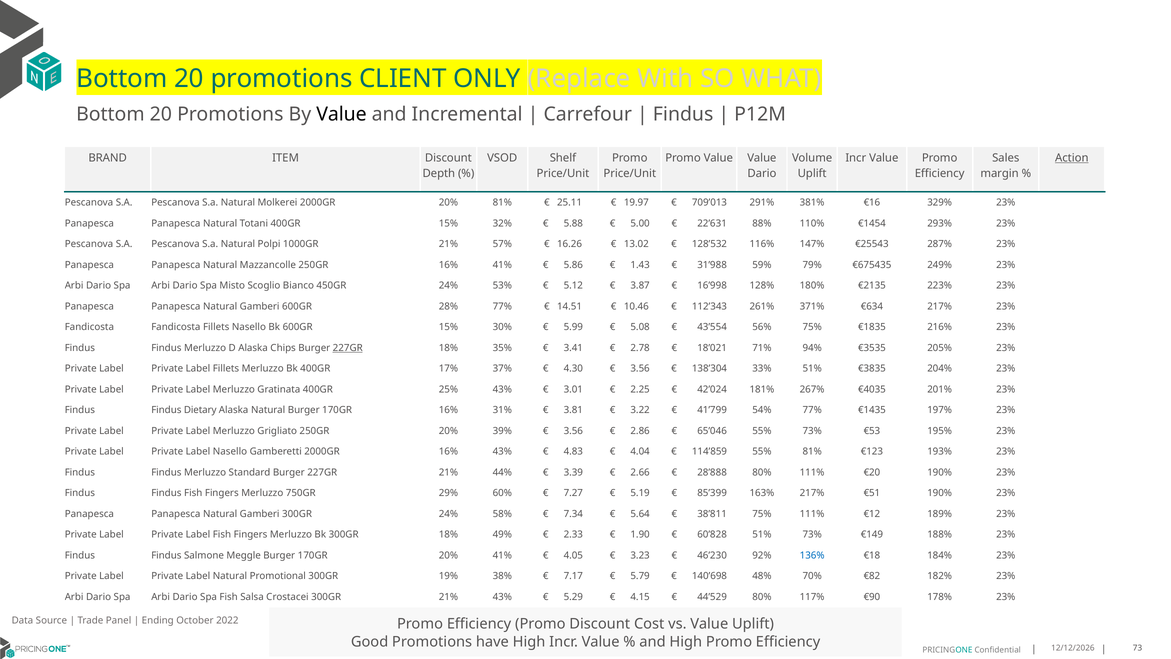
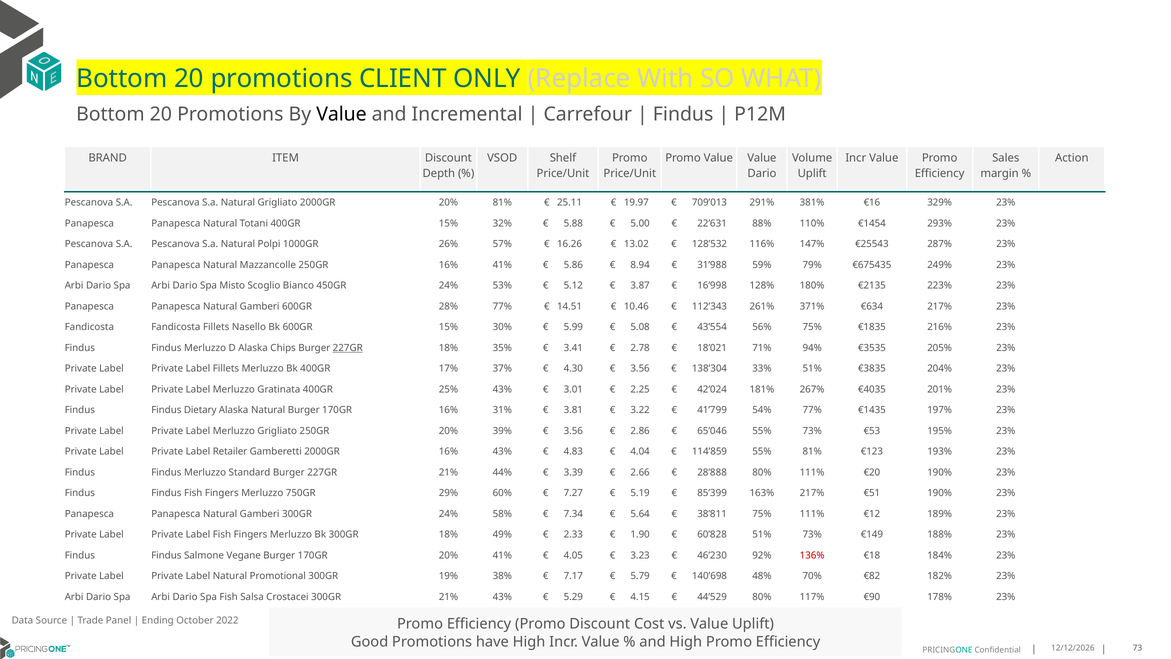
Action underline: present -> none
Natural Molkerei: Molkerei -> Grigliato
1000GR 21%: 21% -> 26%
1.43: 1.43 -> 8.94
Label Nasello: Nasello -> Retailer
Meggle: Meggle -> Vegane
136% colour: blue -> red
